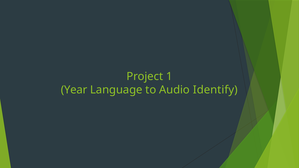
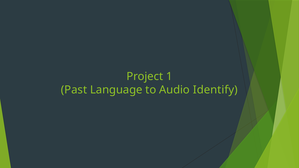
Year: Year -> Past
